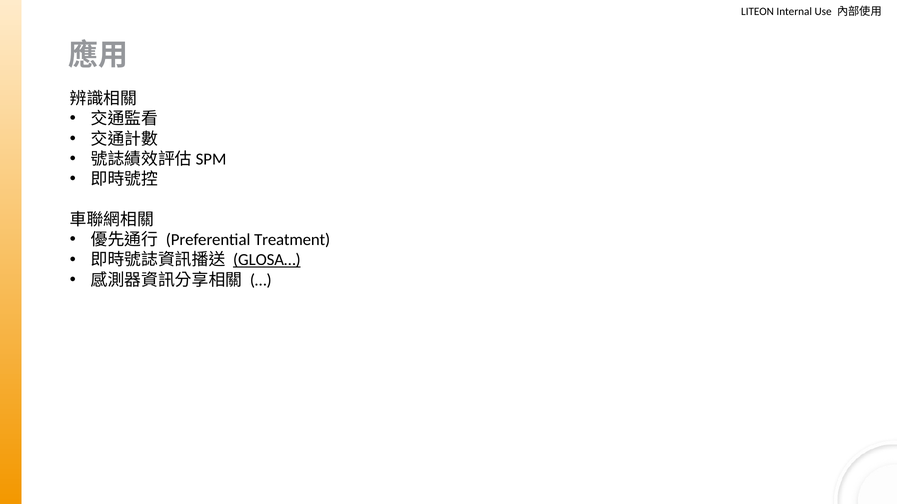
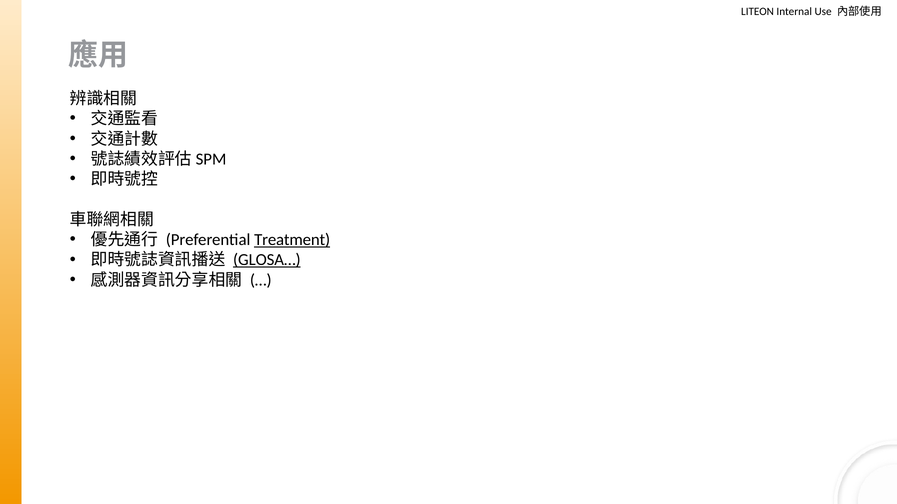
Treatment underline: none -> present
